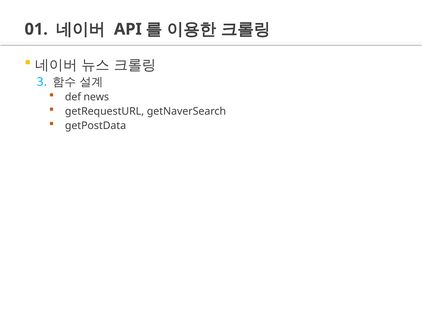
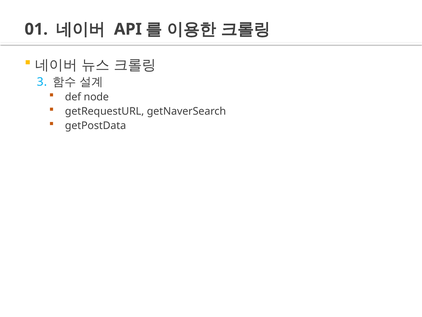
news: news -> node
